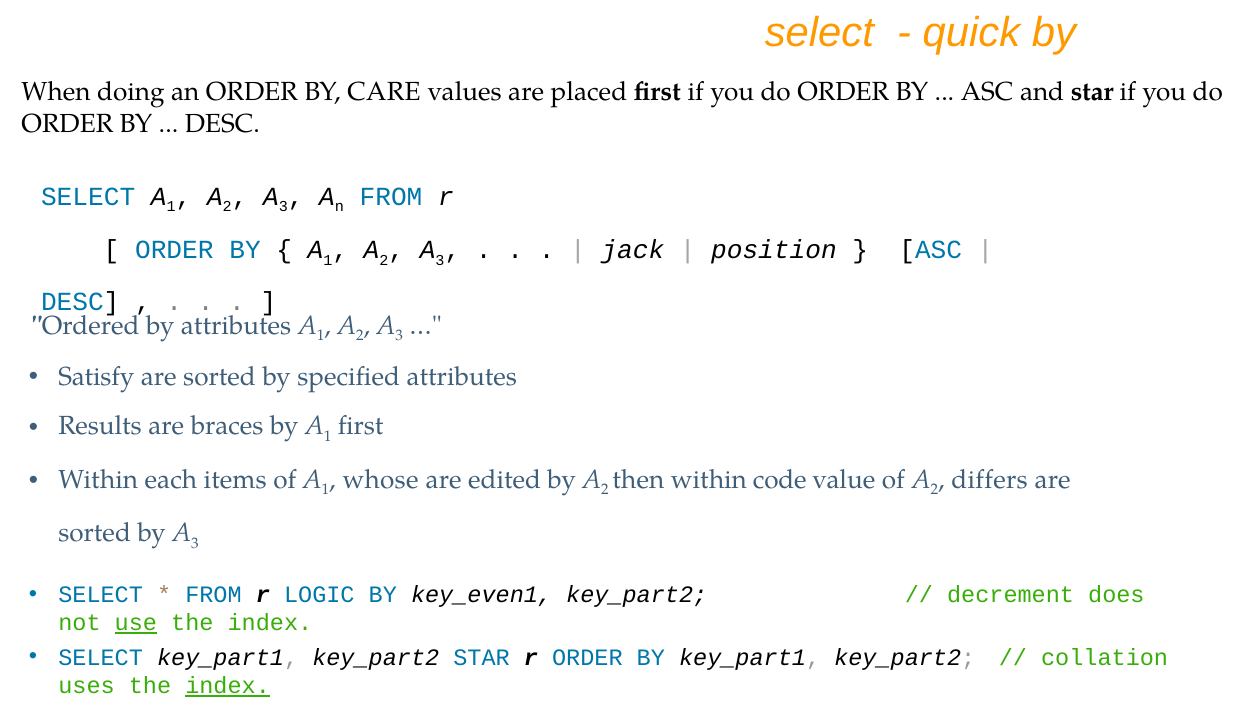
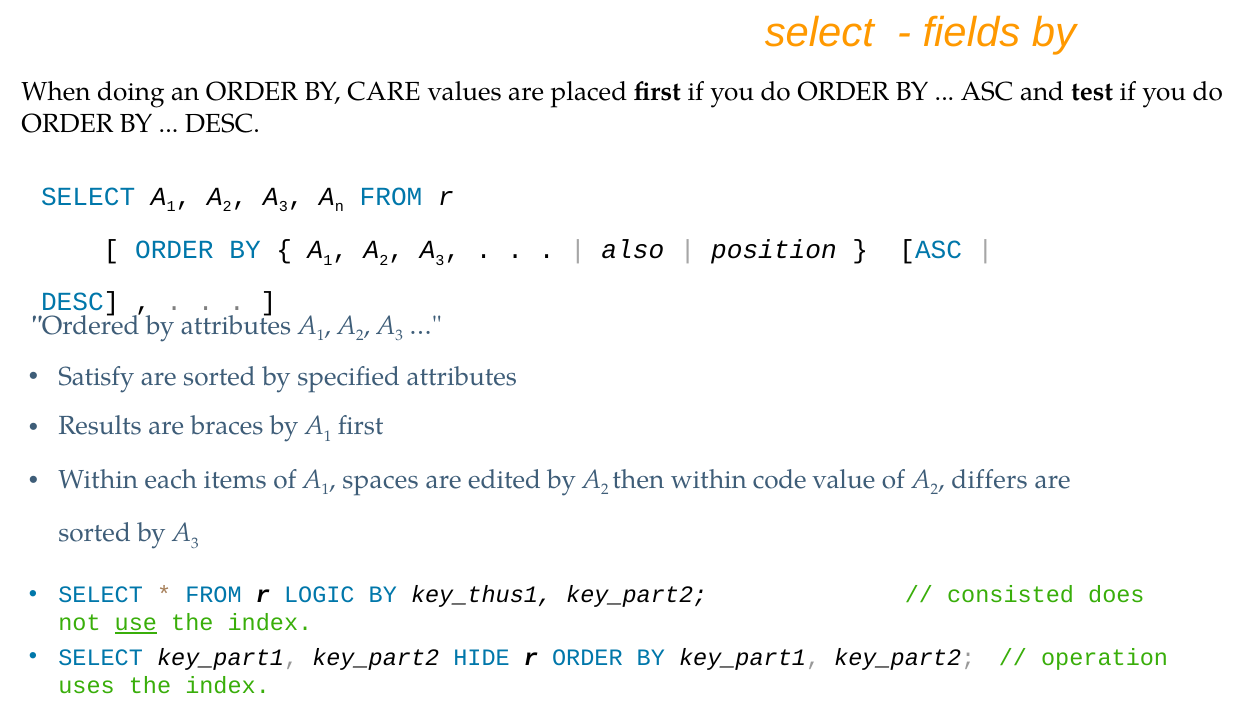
quick: quick -> fields
and star: star -> test
jack: jack -> also
whose: whose -> spaces
key_even1: key_even1 -> key_thus1
decrement: decrement -> consisted
key_part2 STAR: STAR -> HIDE
collation: collation -> operation
index at (228, 686) underline: present -> none
